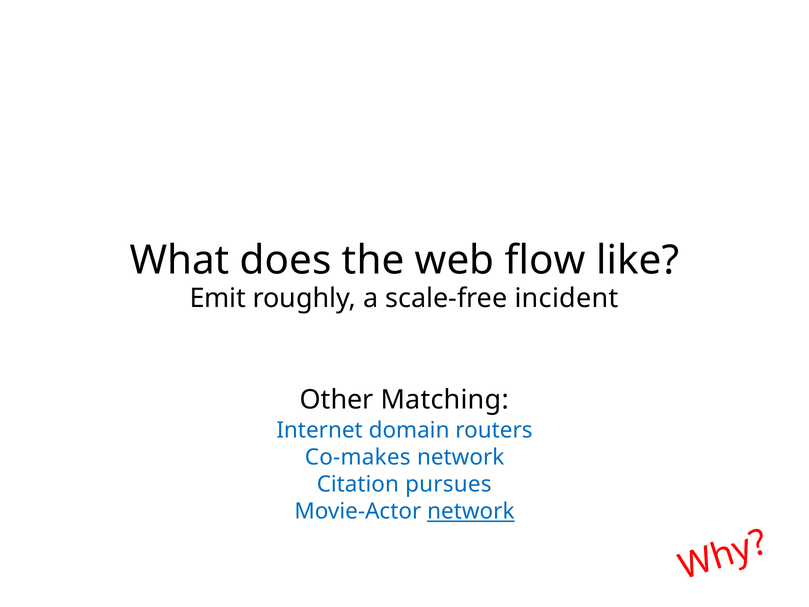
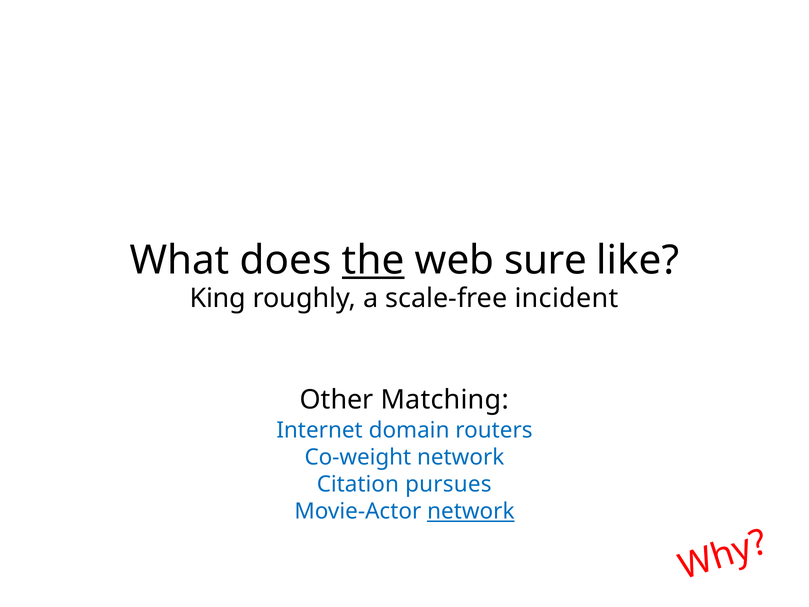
the underline: none -> present
flow: flow -> sure
Emit: Emit -> King
Co-makes: Co-makes -> Co-weight
